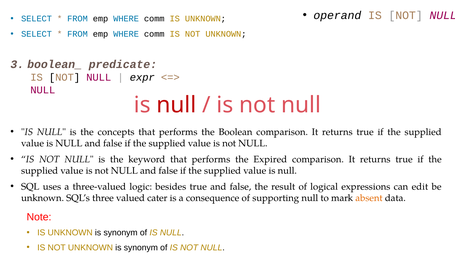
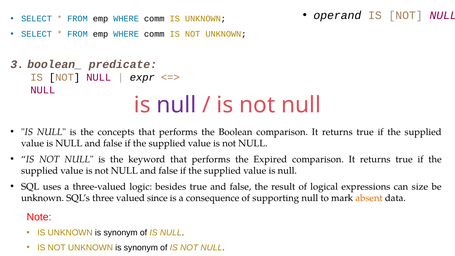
null at (176, 105) colour: red -> purple
edit: edit -> size
cater: cater -> since
